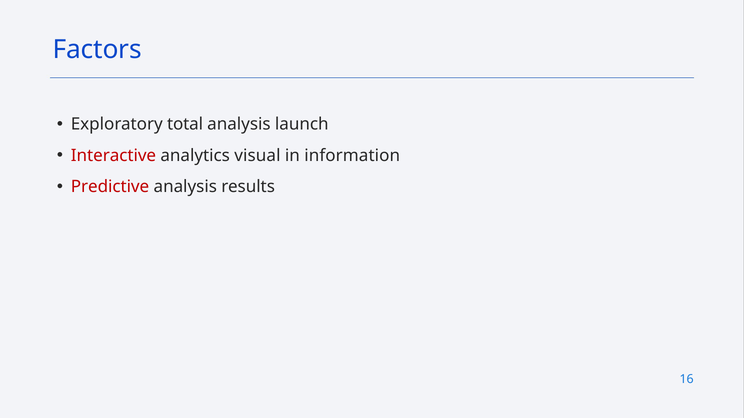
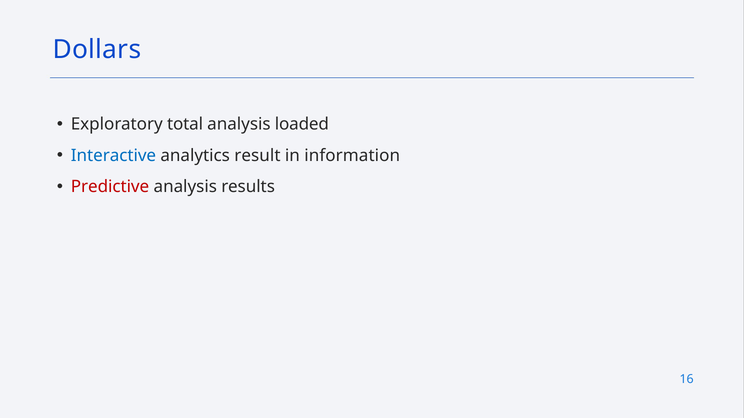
Factors: Factors -> Dollars
launch: launch -> loaded
Interactive colour: red -> blue
visual: visual -> result
